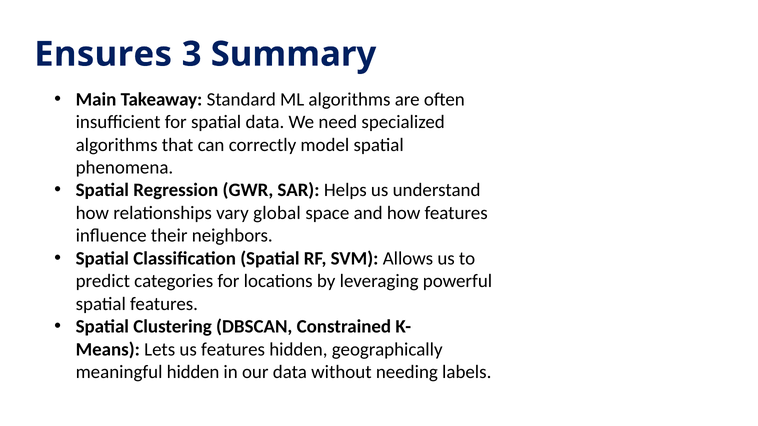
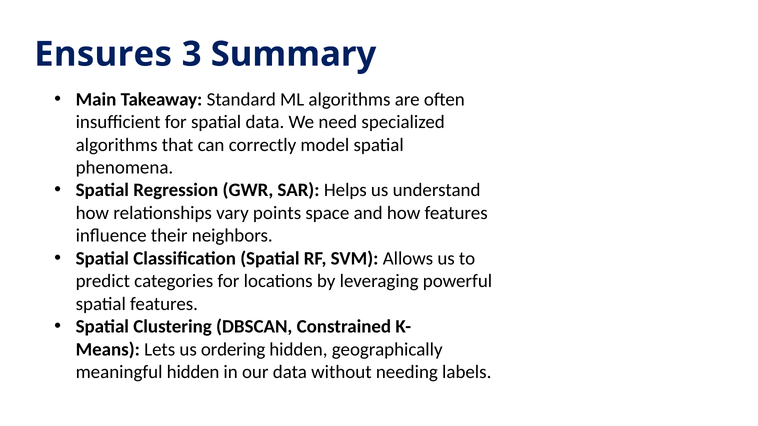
global: global -> points
us features: features -> ordering
